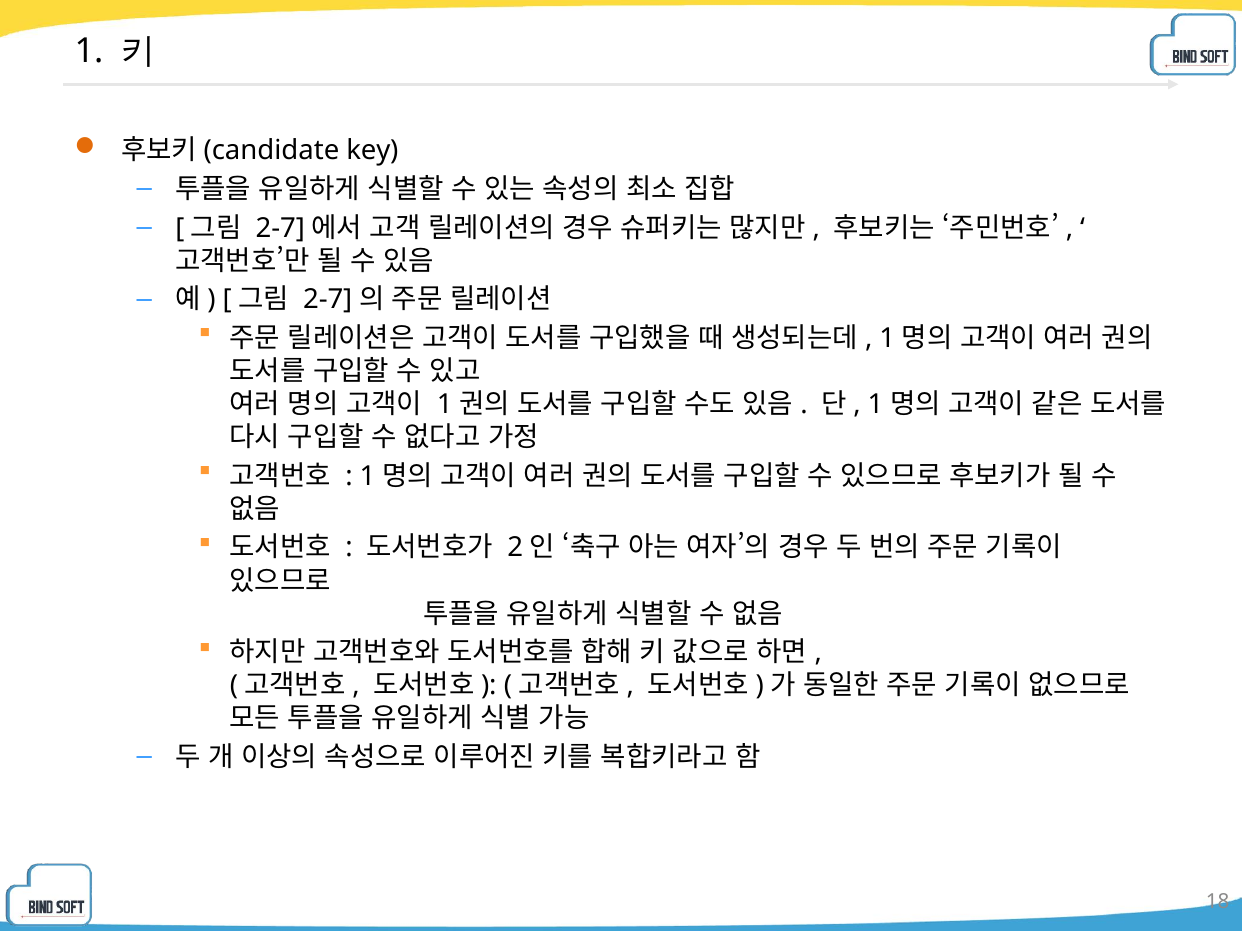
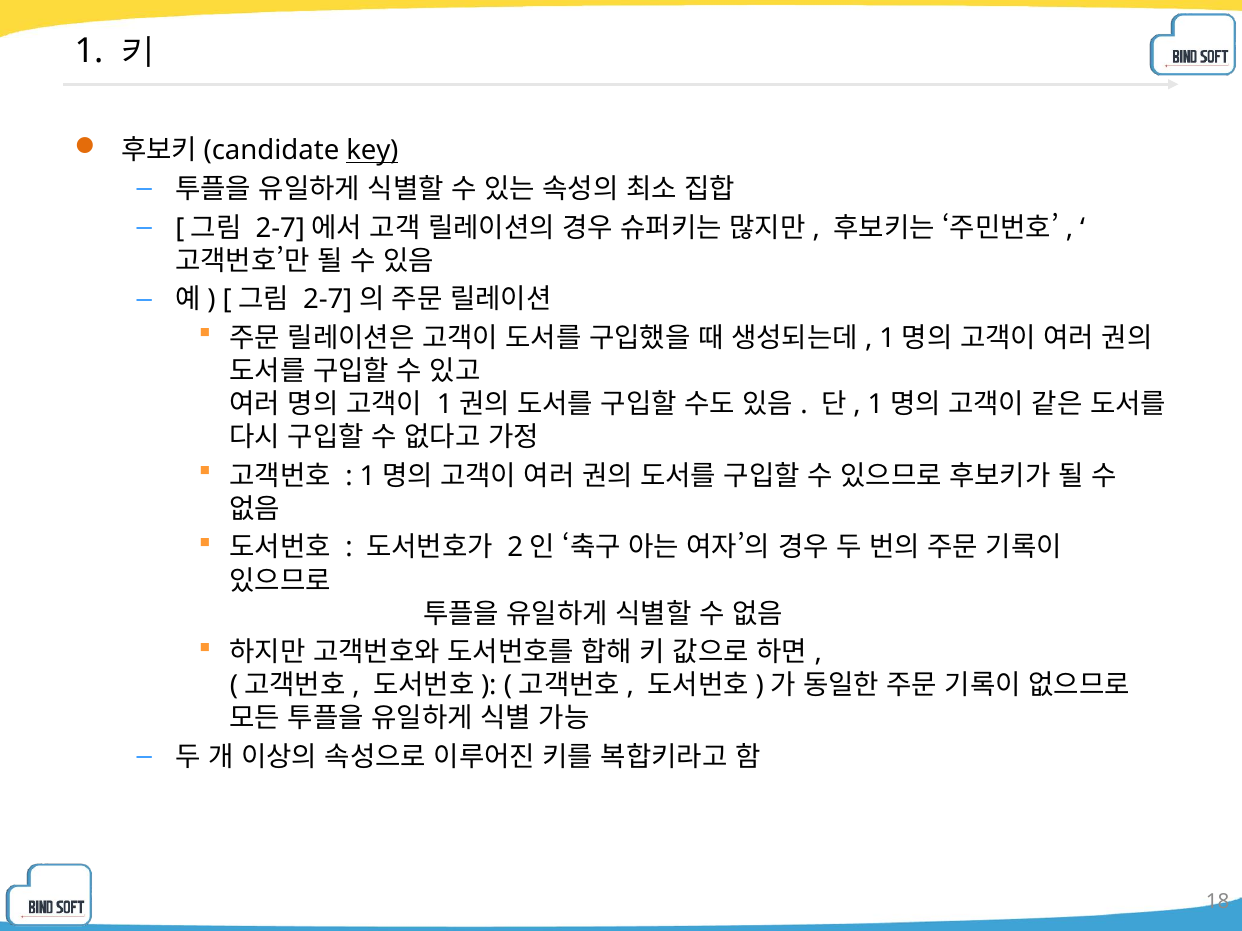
key underline: none -> present
